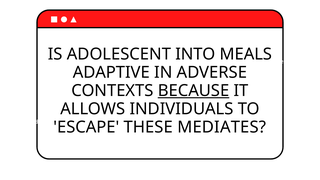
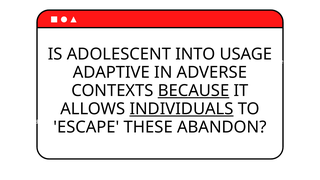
MEALS: MEALS -> USAGE
INDIVIDUALS underline: none -> present
MEDIATES: MEDIATES -> ABANDON
